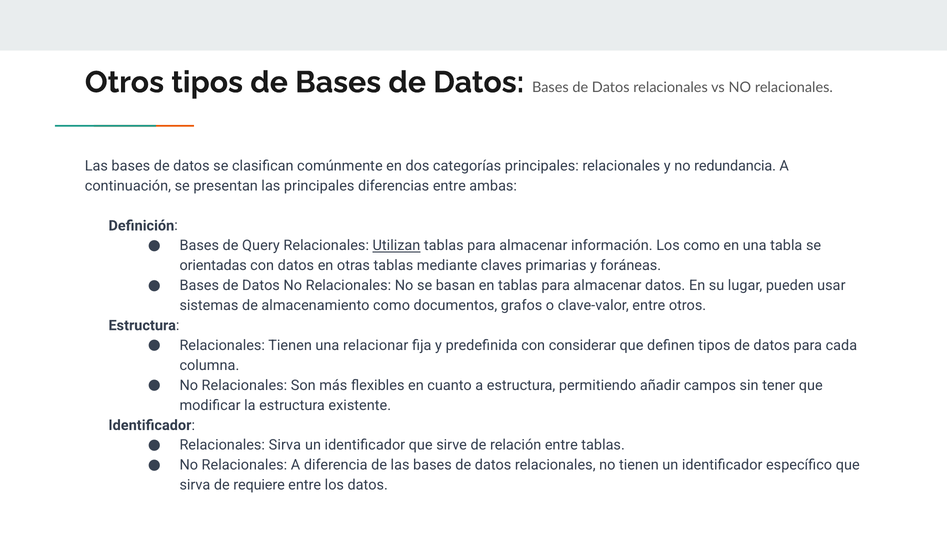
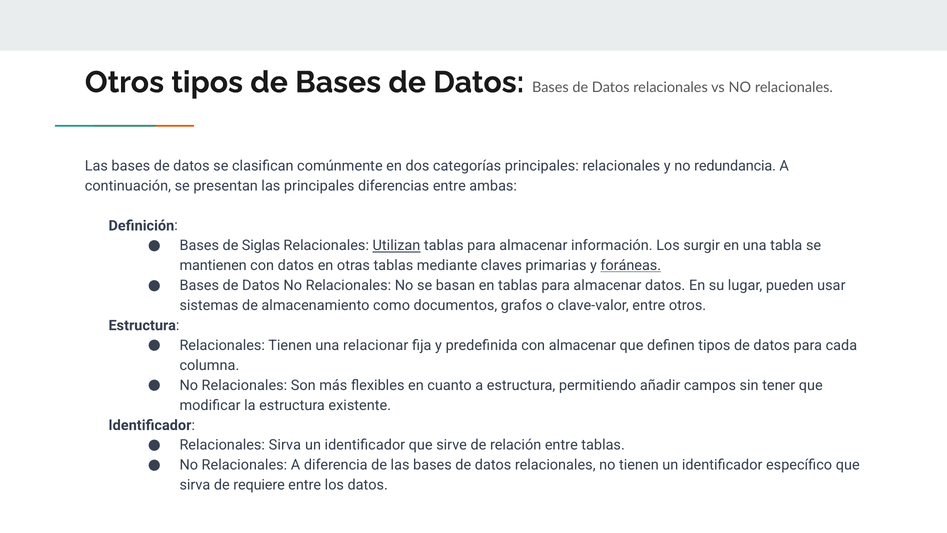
Query: Query -> Siglas
Los como: como -> surgir
orientadas: orientadas -> mantienen
foráneas underline: none -> present
con considerar: considerar -> almacenar
